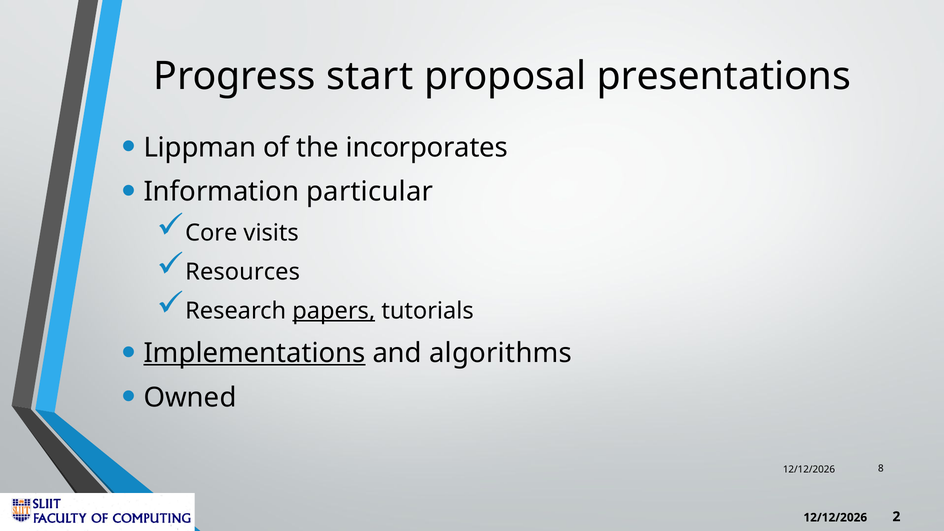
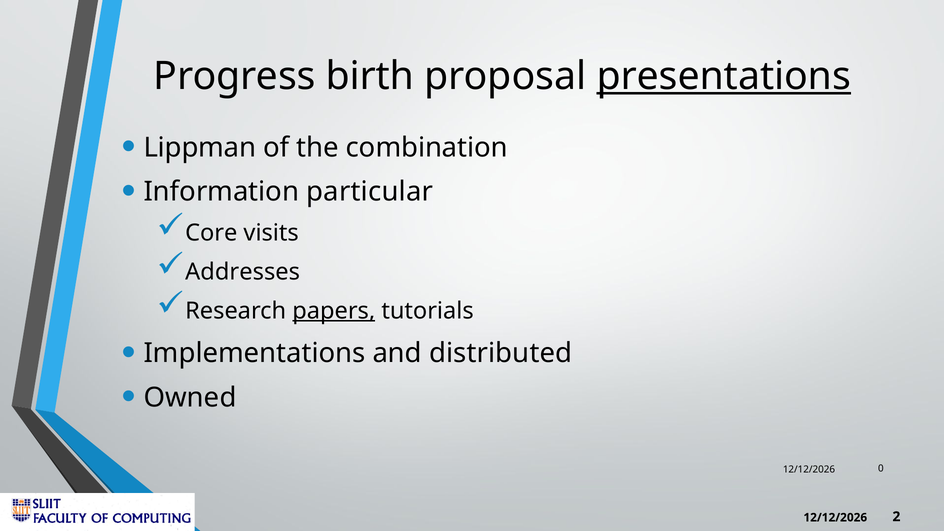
start: start -> birth
presentations underline: none -> present
incorporates: incorporates -> combination
Resources: Resources -> Addresses
Implementations underline: present -> none
algorithms: algorithms -> distributed
8: 8 -> 0
